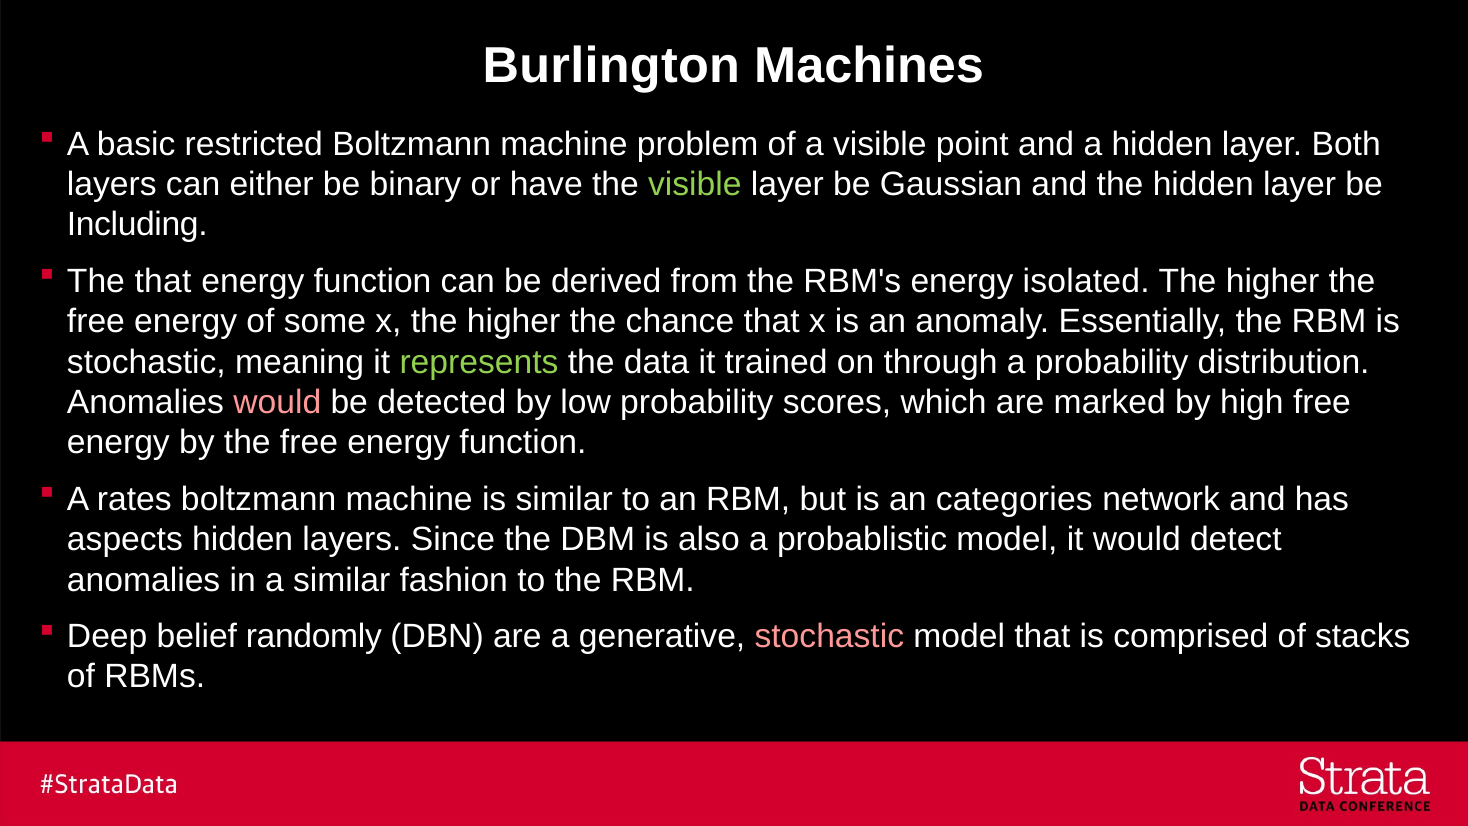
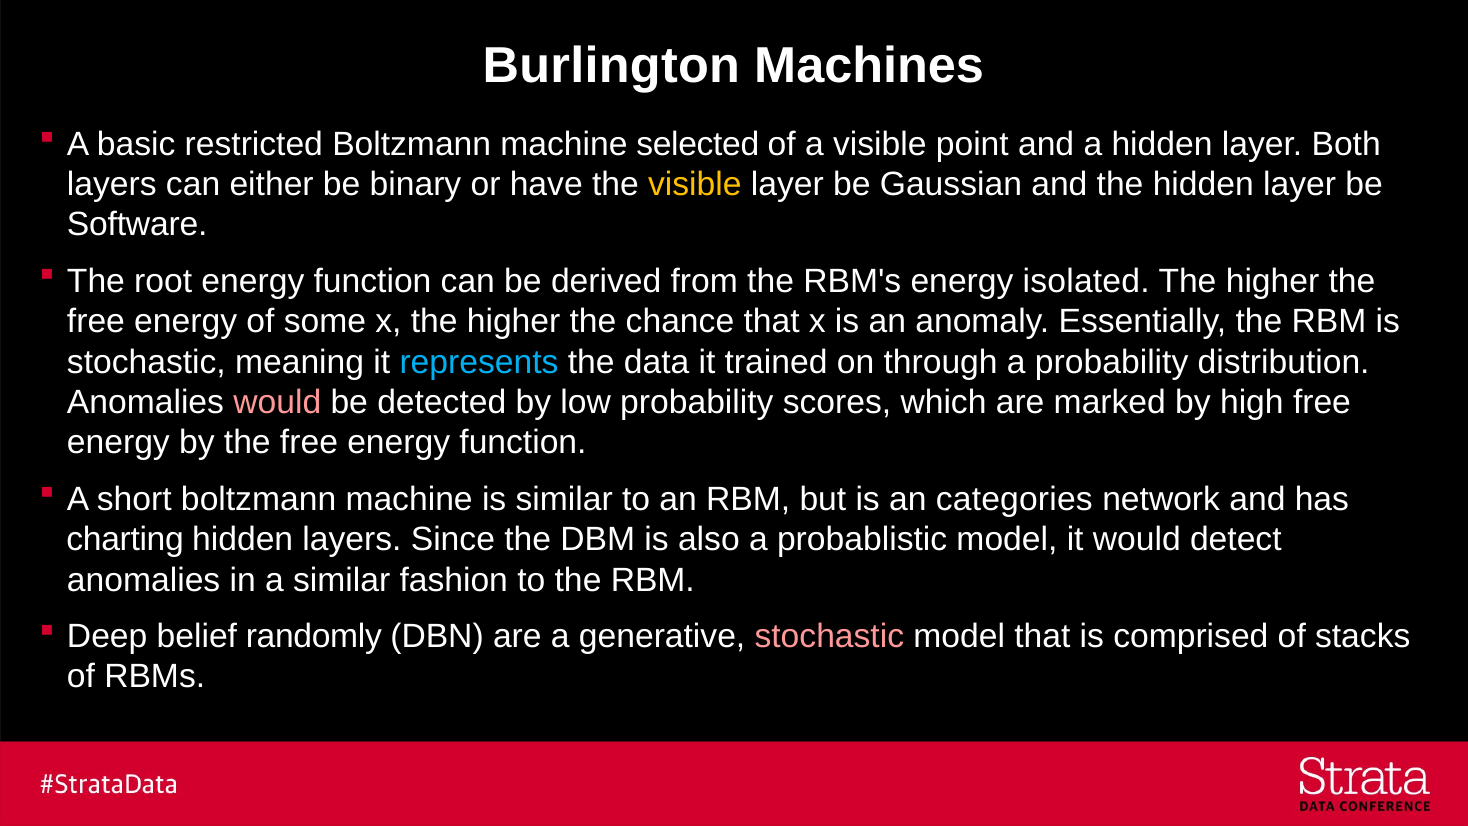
problem: problem -> selected
visible at (695, 184) colour: light green -> yellow
Including: Including -> Software
The that: that -> root
represents colour: light green -> light blue
rates: rates -> short
aspects: aspects -> charting
